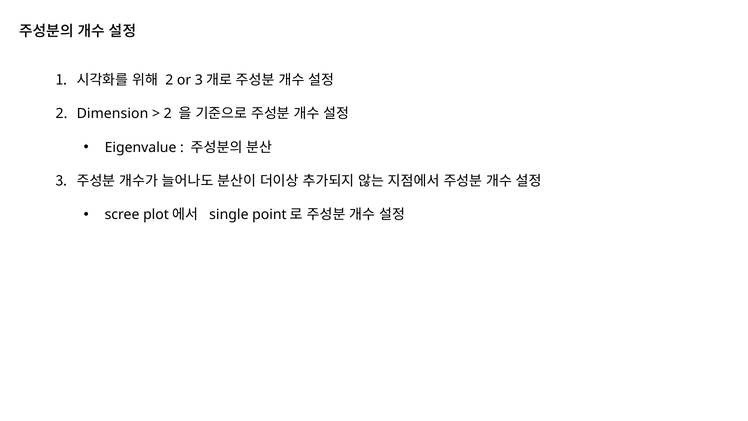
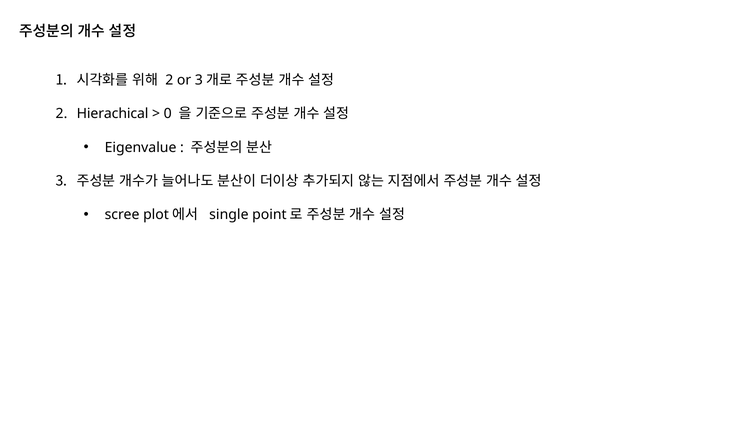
Dimension: Dimension -> Hierachical
2 at (168, 114): 2 -> 0
